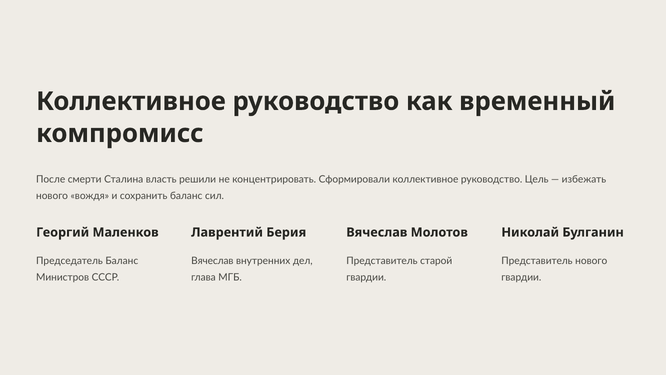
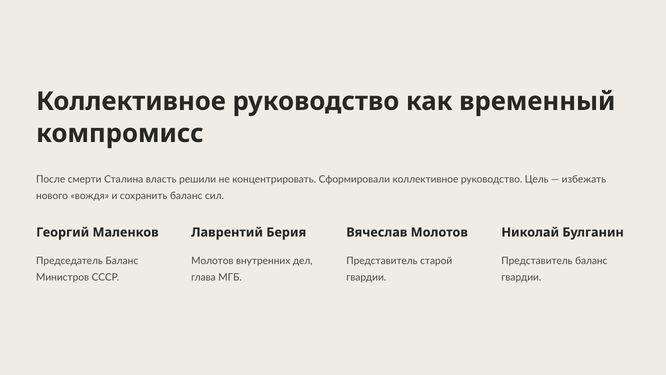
Вячеслав at (212, 261): Вячеслав -> Молотов
Представитель нового: нового -> баланс
